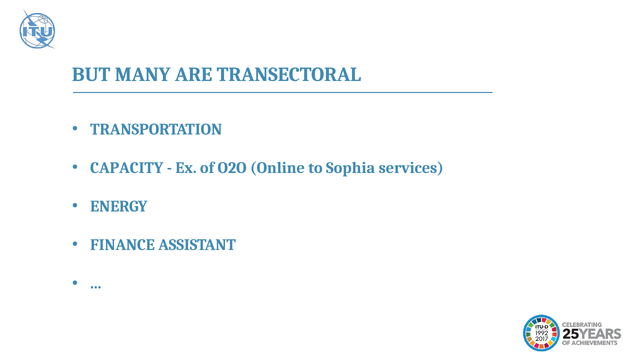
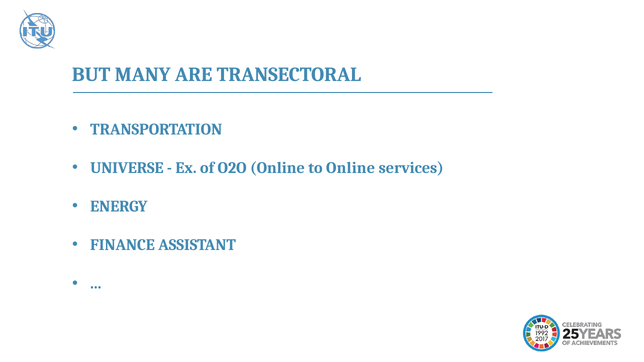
CAPACITY: CAPACITY -> UNIVERSE
to Sophia: Sophia -> Online
